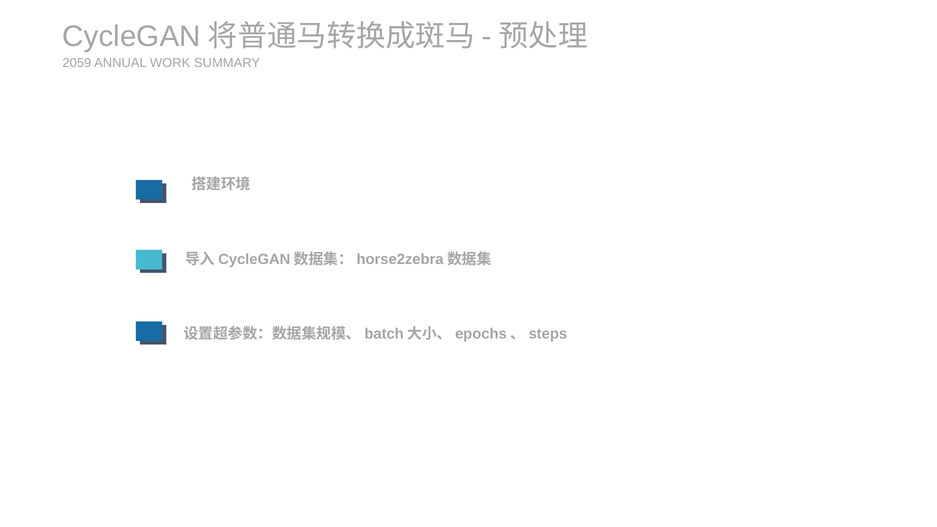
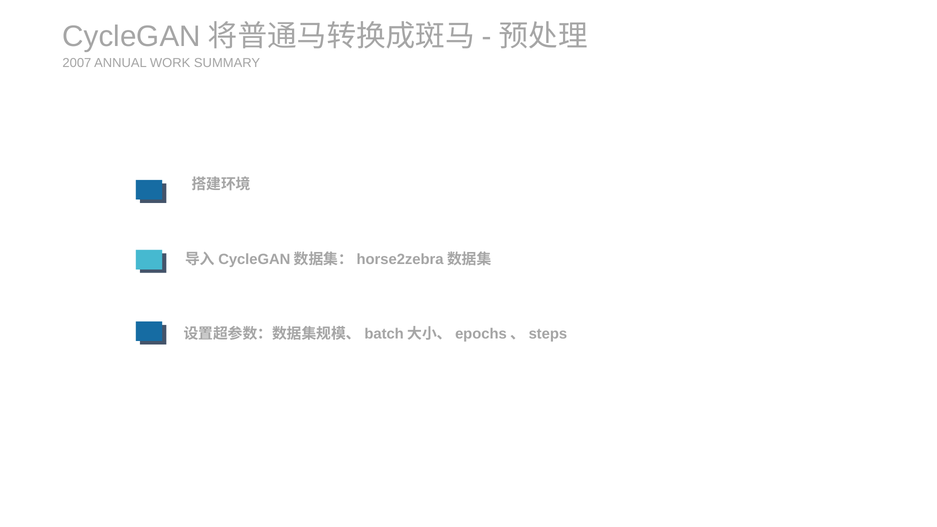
2059: 2059 -> 2007
